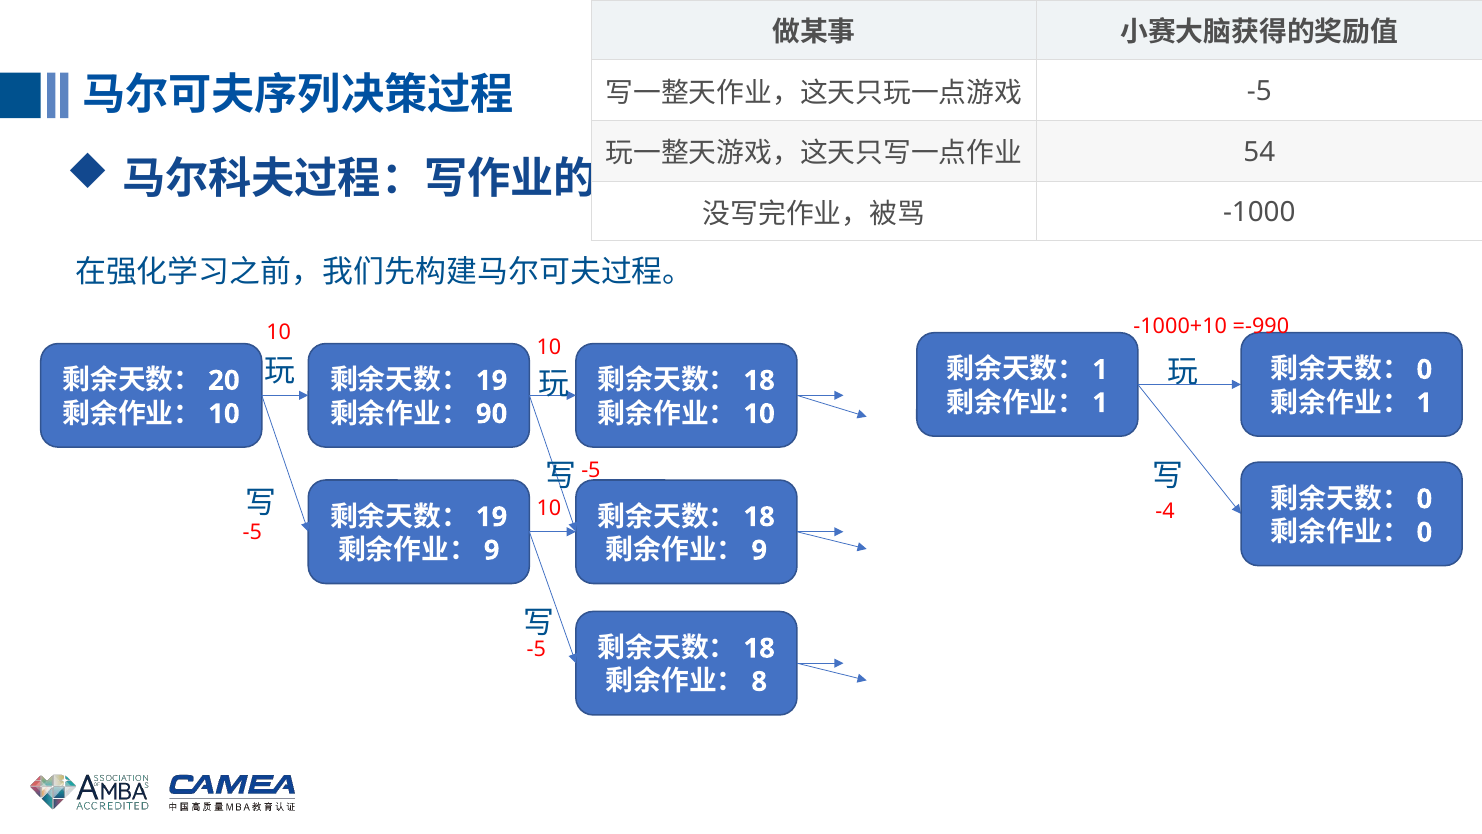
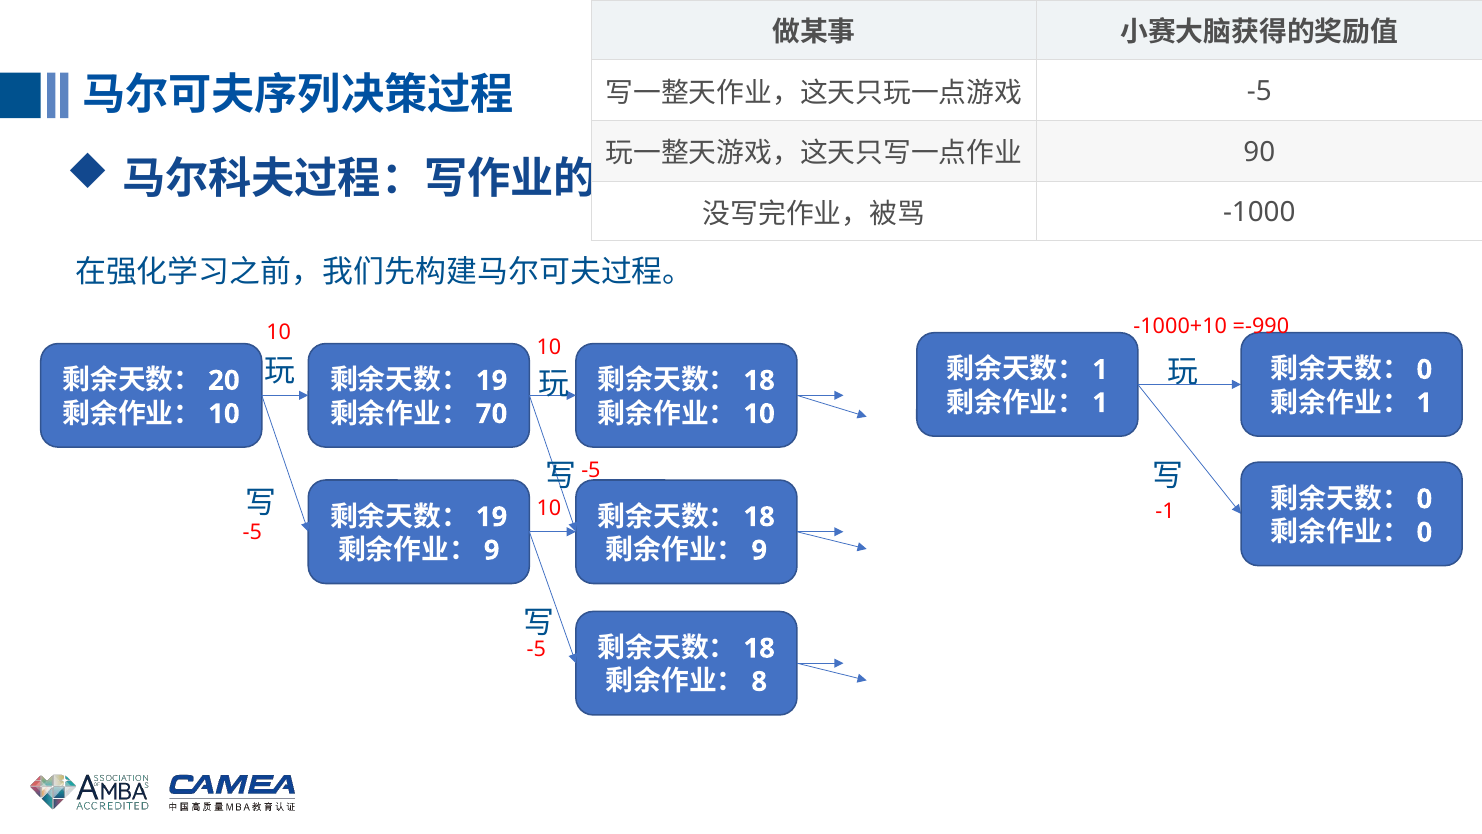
54: 54 -> 90
90: 90 -> 70
-4: -4 -> -1
